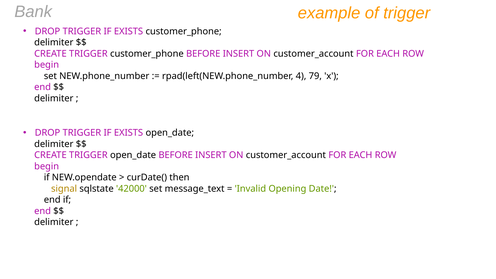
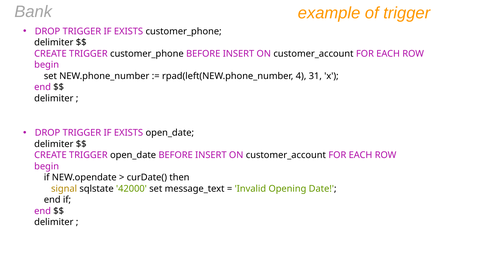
79: 79 -> 31
